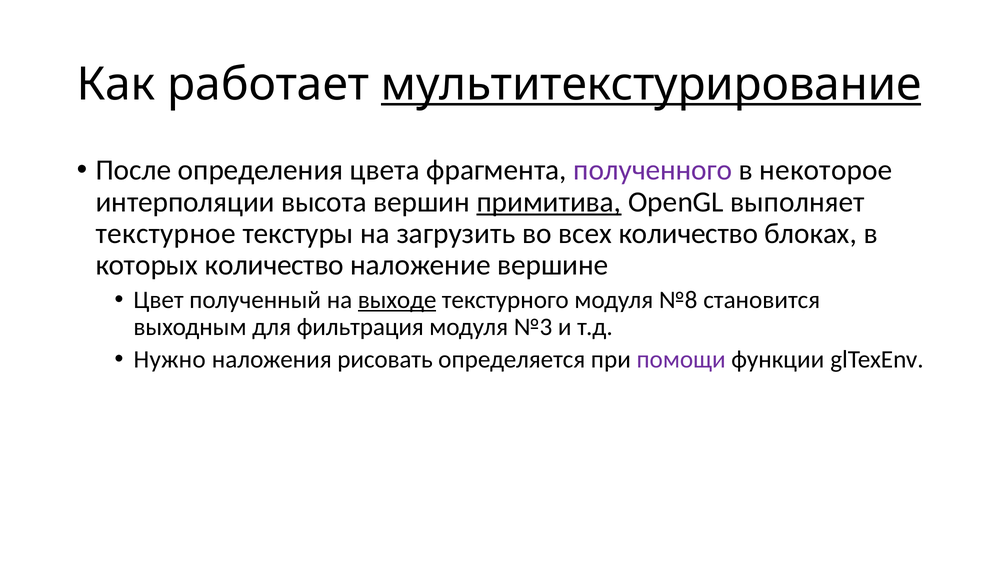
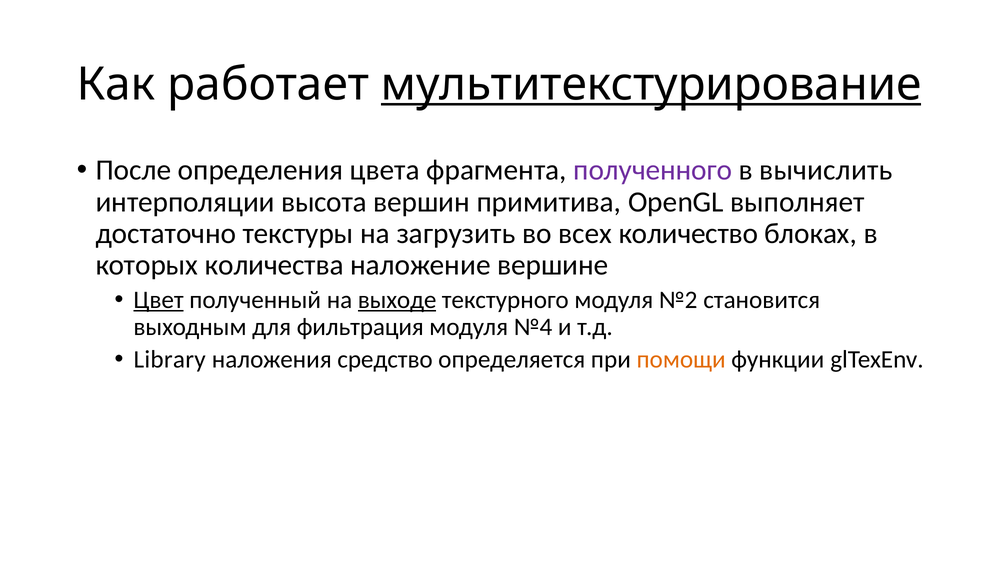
некоторое: некоторое -> вычислить
примитива underline: present -> none
текстурное: текстурное -> достаточно
которых количество: количество -> количества
Цвет underline: none -> present
№8: №8 -> №2
№3: №3 -> №4
Нужно: Нужно -> Library
рисовать: рисовать -> средство
помощи colour: purple -> orange
